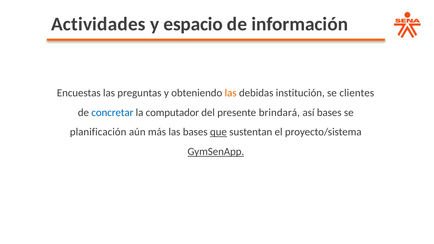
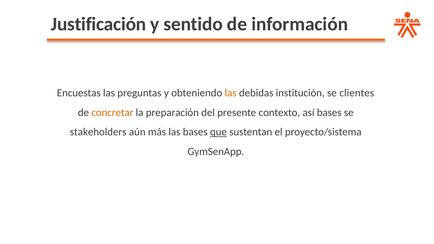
Actividades: Actividades -> Justificación
espacio: espacio -> sentido
concretar colour: blue -> orange
computador: computador -> preparación
brindará: brindará -> contexto
planificación: planificación -> stakeholders
GymSenApp underline: present -> none
